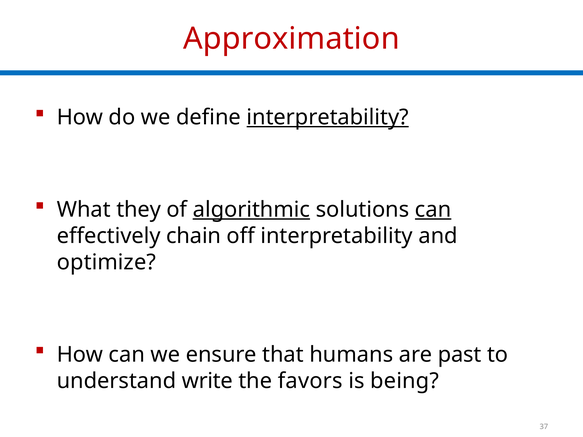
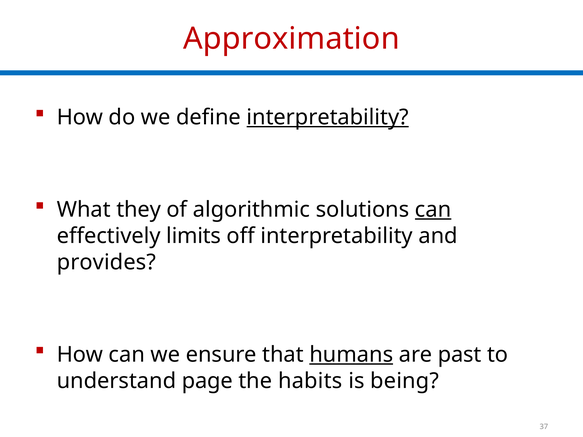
algorithmic underline: present -> none
chain: chain -> limits
optimize: optimize -> provides
humans underline: none -> present
write: write -> page
favors: favors -> habits
